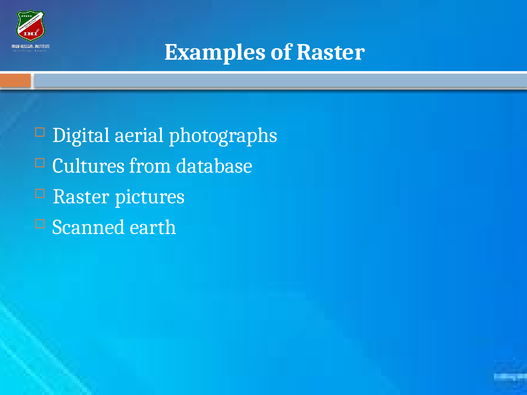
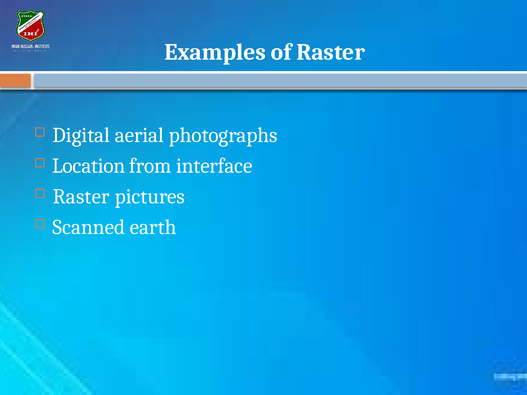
Cultures: Cultures -> Location
database: database -> interface
